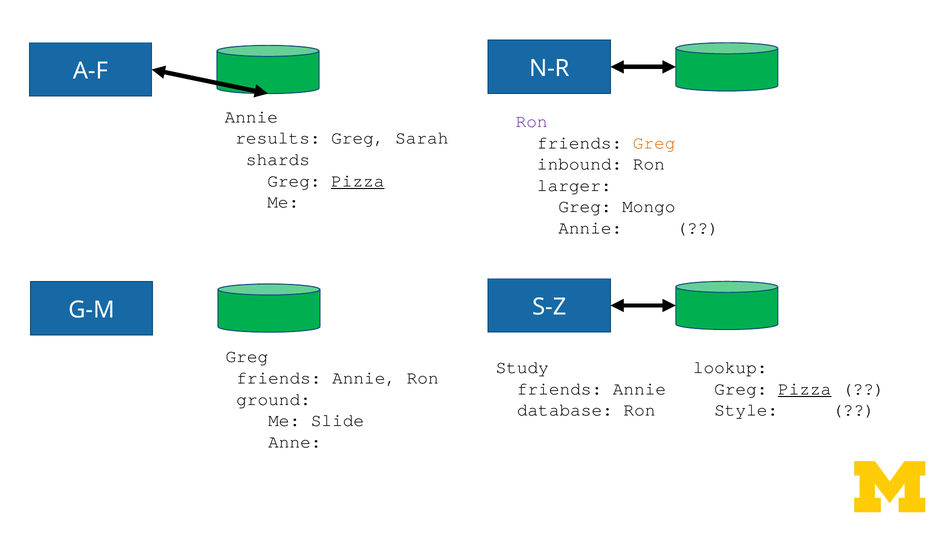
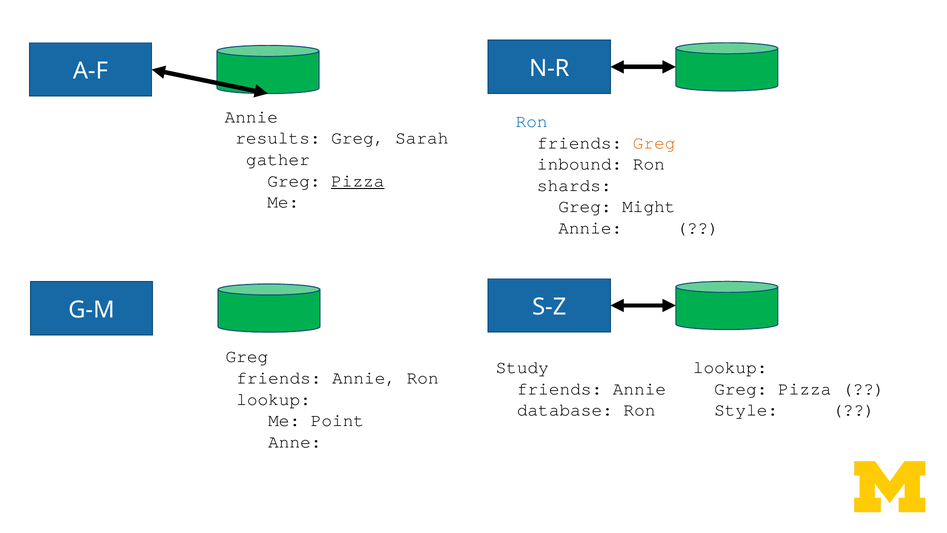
Ron at (532, 121) colour: purple -> blue
shards: shards -> gather
larger: larger -> shards
Mongo: Mongo -> Might
Pizza at (805, 388) underline: present -> none
ground at (274, 399): ground -> lookup
Slide: Slide -> Point
